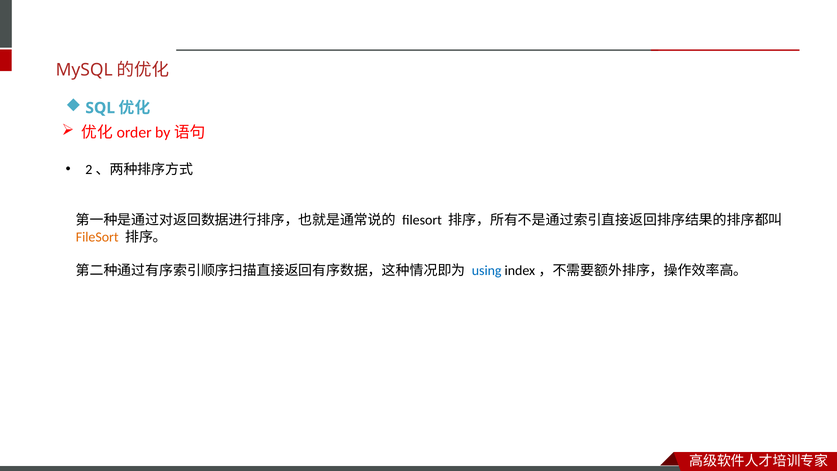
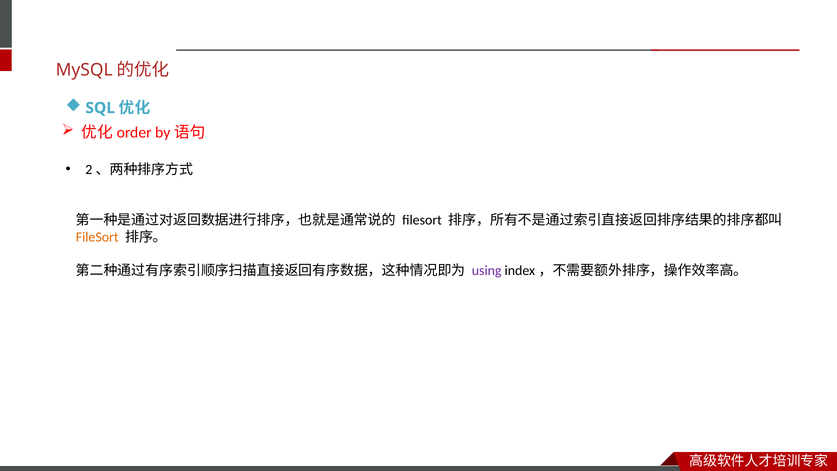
using colour: blue -> purple
